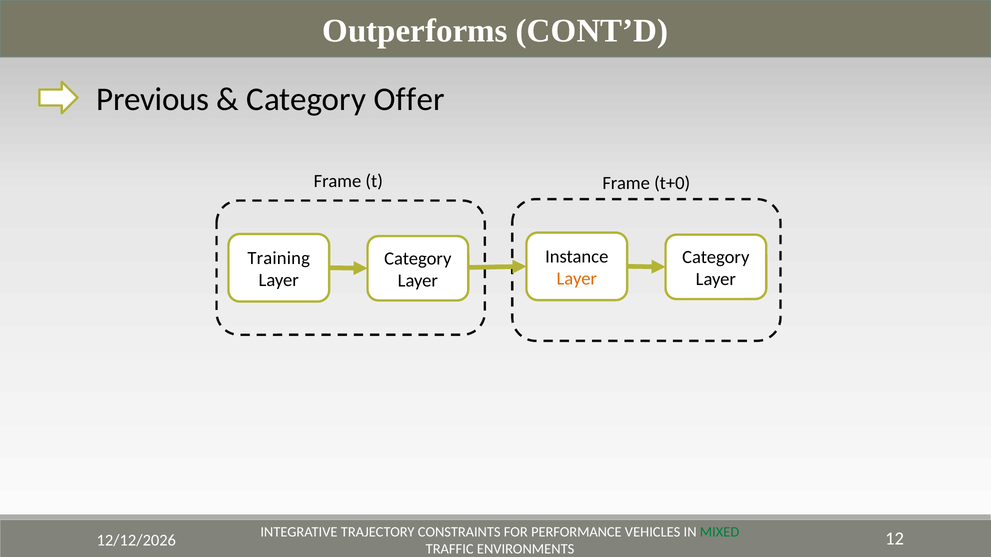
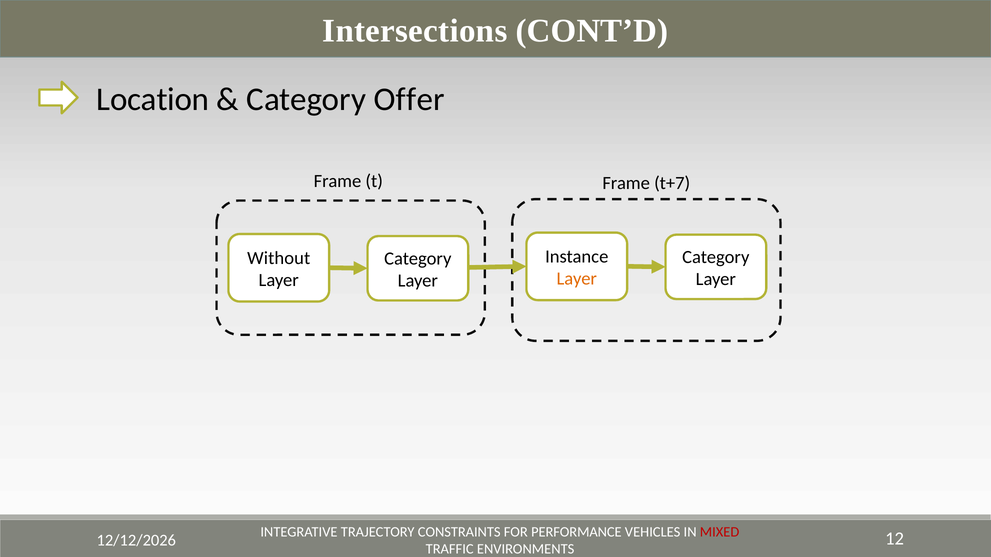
Outperforms: Outperforms -> Intersections
Previous: Previous -> Location
t+0: t+0 -> t+7
Training: Training -> Without
MIXED colour: green -> red
